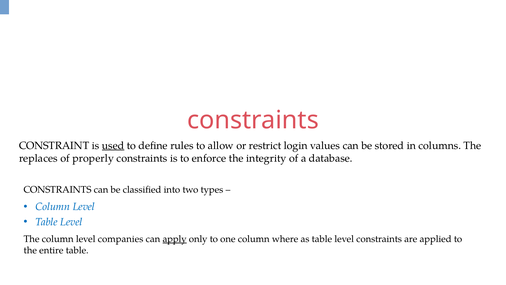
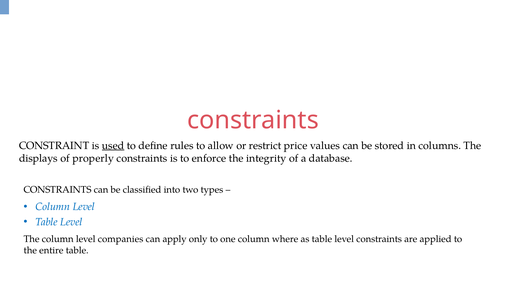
login: login -> price
replaces: replaces -> displays
apply underline: present -> none
